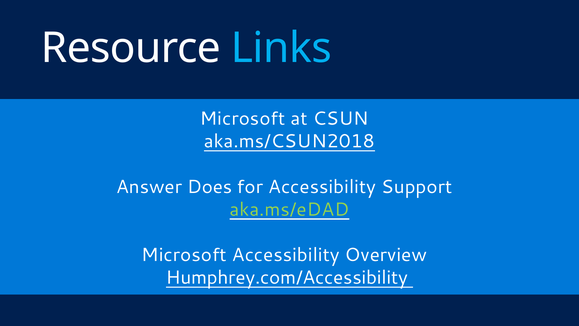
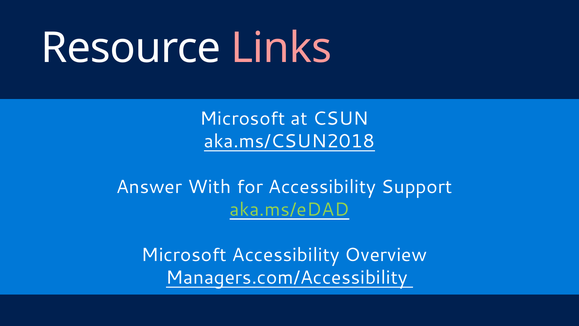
Links colour: light blue -> pink
Does: Does -> With
Humphrey.com/Accessibility: Humphrey.com/Accessibility -> Managers.com/Accessibility
